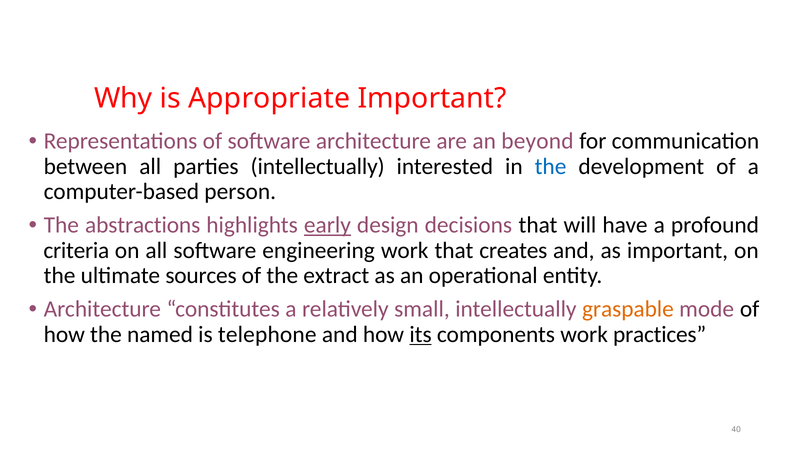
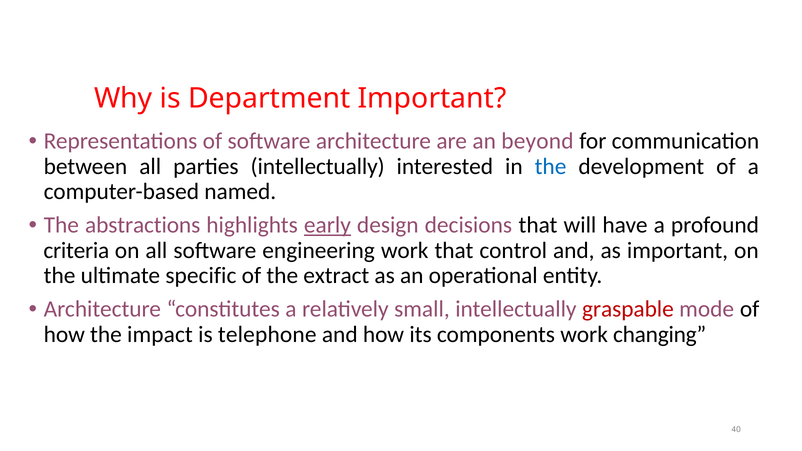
Appropriate: Appropriate -> Department
person: person -> named
creates: creates -> control
sources: sources -> specific
graspable colour: orange -> red
named: named -> impact
its underline: present -> none
practices: practices -> changing
